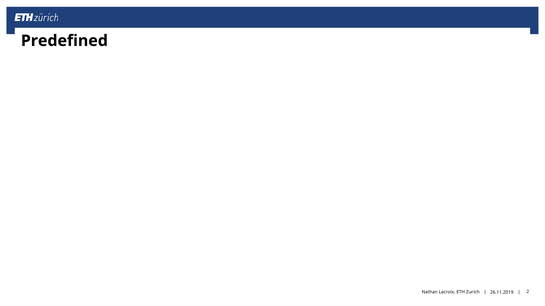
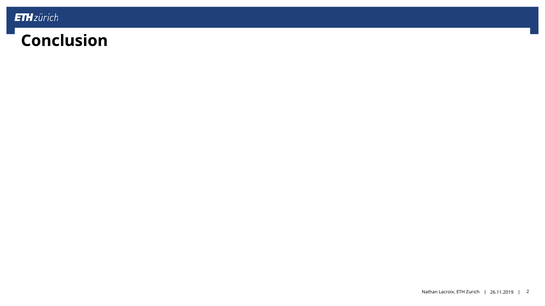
Predefined: Predefined -> Conclusion
